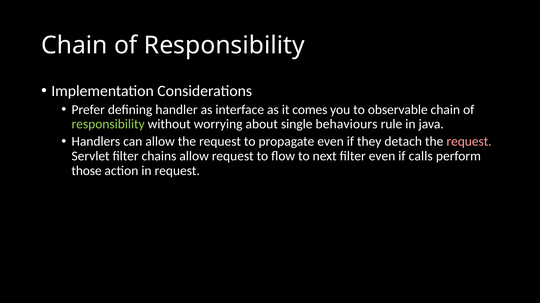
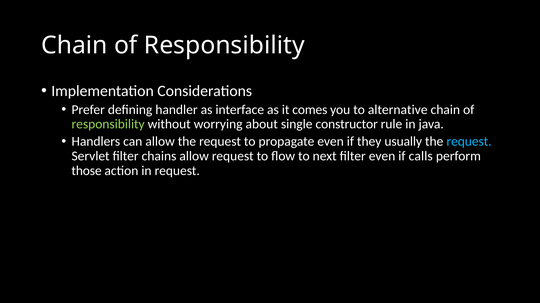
observable: observable -> alternative
behaviours: behaviours -> constructor
detach: detach -> usually
request at (469, 142) colour: pink -> light blue
